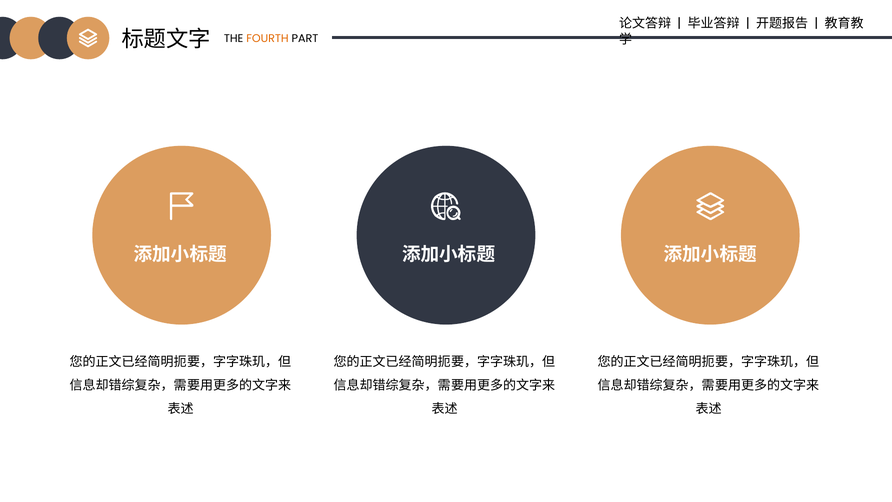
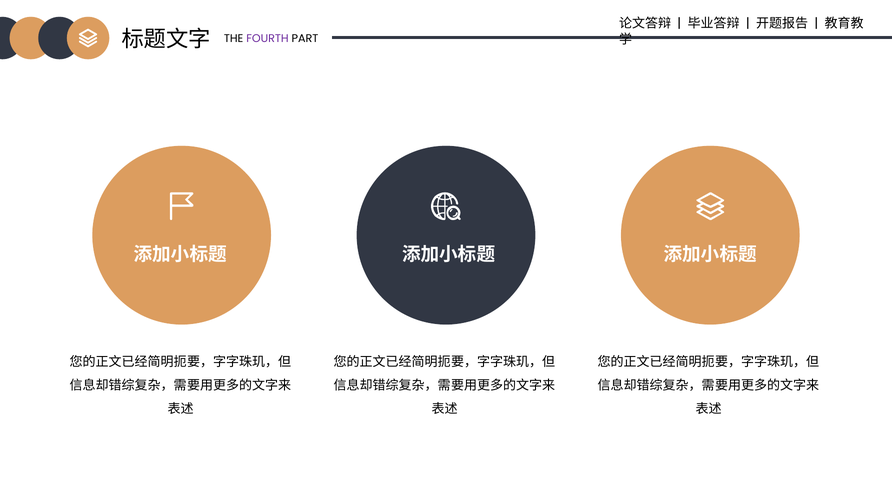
FOURTH colour: orange -> purple
